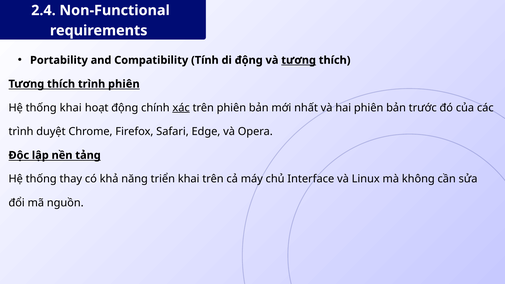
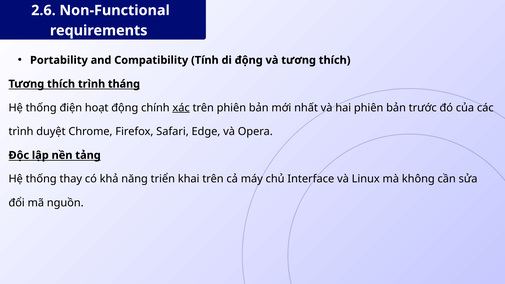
2.4: 2.4 -> 2.6
tương at (299, 60) underline: present -> none
trình phiên: phiên -> tháng
thống khai: khai -> điện
